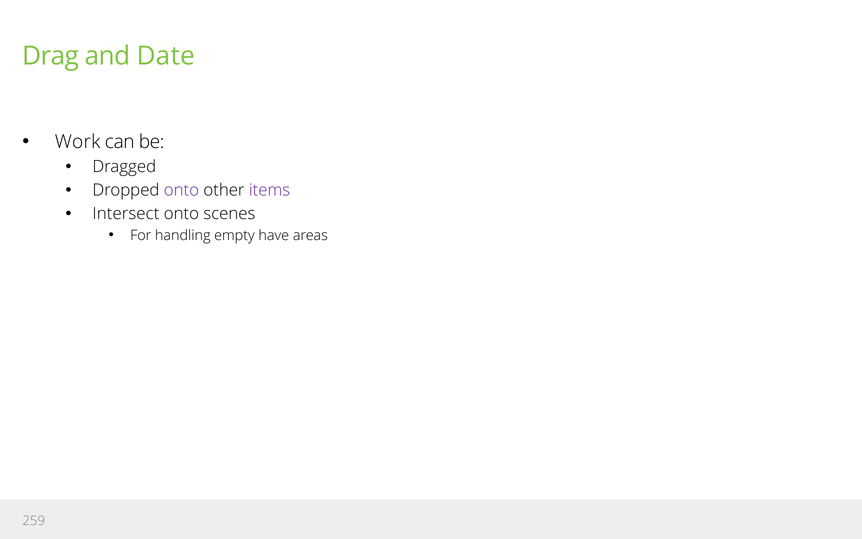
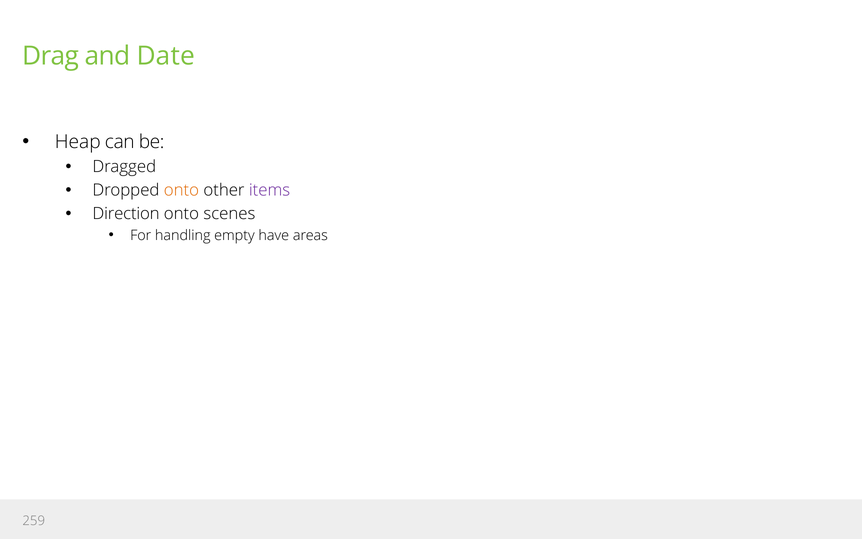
Work: Work -> Heap
onto at (181, 190) colour: purple -> orange
Intersect: Intersect -> Direction
